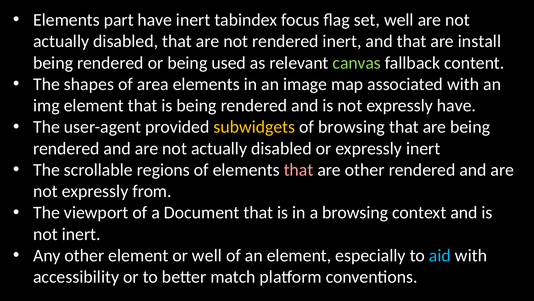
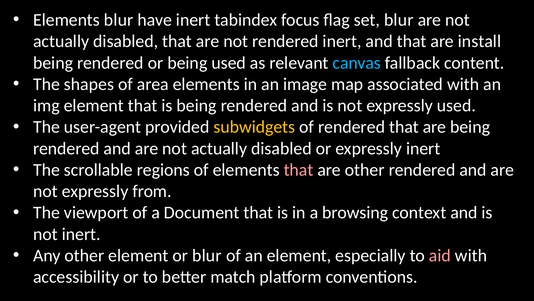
Elements part: part -> blur
set well: well -> blur
canvas colour: light green -> light blue
expressly have: have -> used
of browsing: browsing -> rendered
or well: well -> blur
aid colour: light blue -> pink
